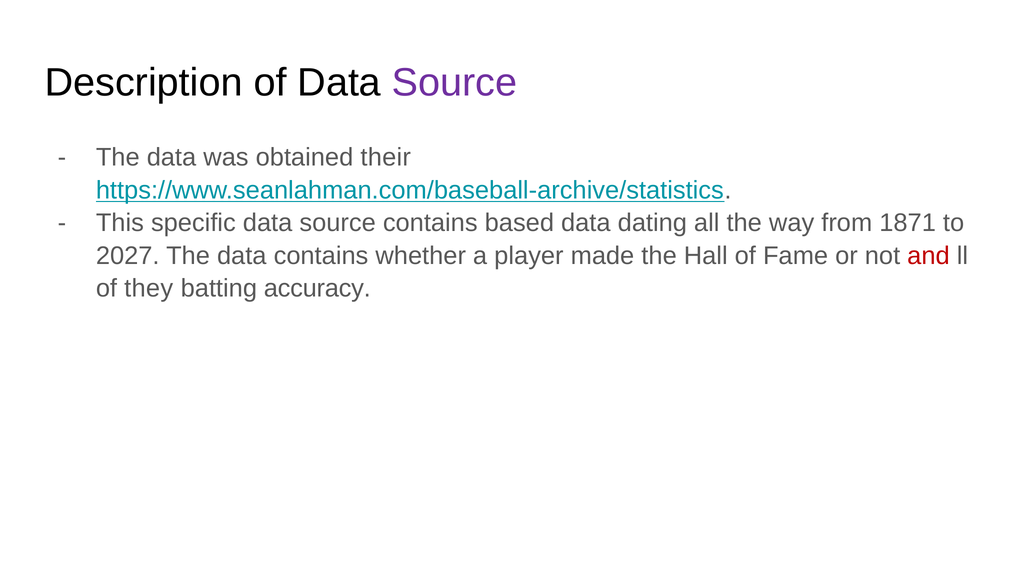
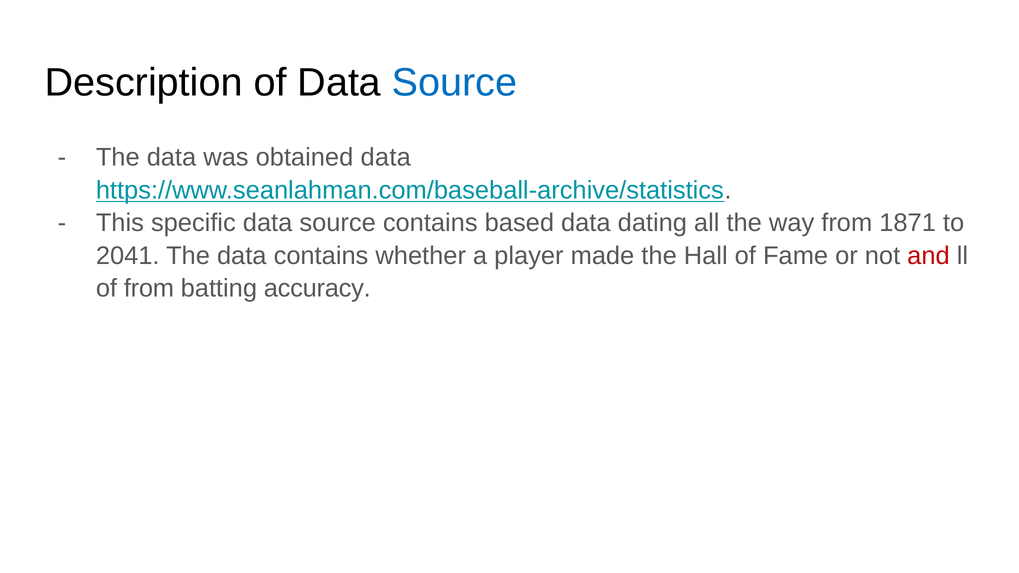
Source at (455, 83) colour: purple -> blue
obtained their: their -> data
2027: 2027 -> 2041
of they: they -> from
